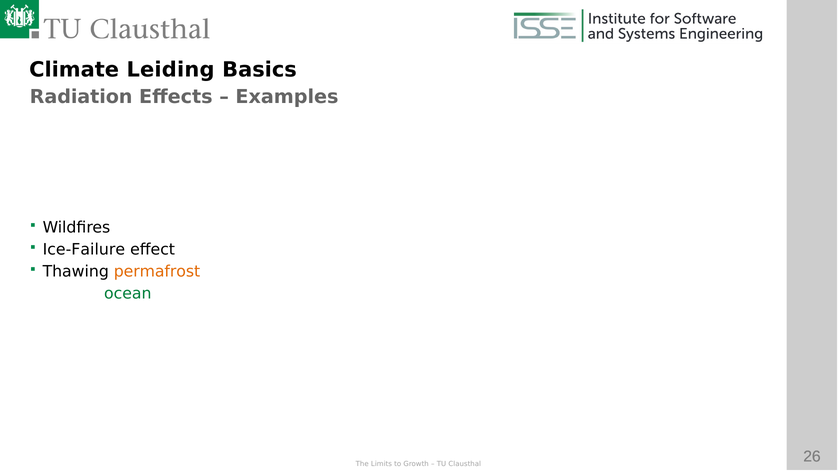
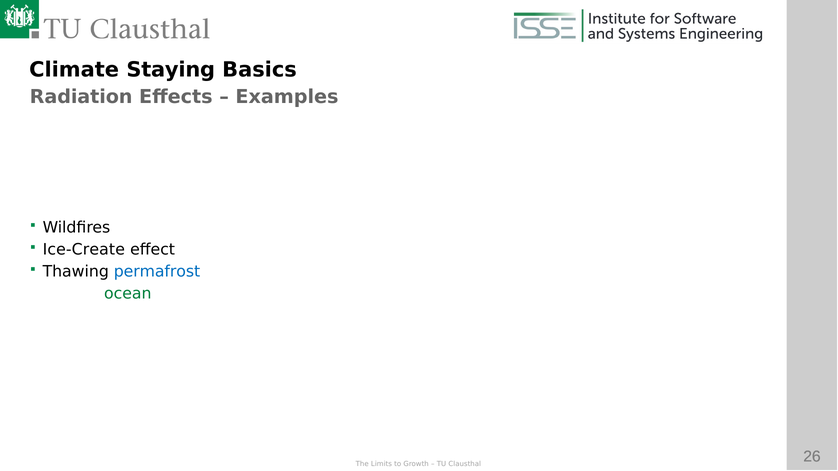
Leiding: Leiding -> Staying
Ice-Failure: Ice-Failure -> Ice-Create
permafrost colour: orange -> blue
